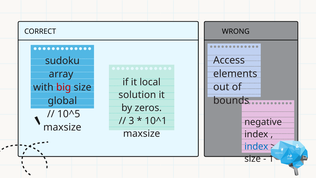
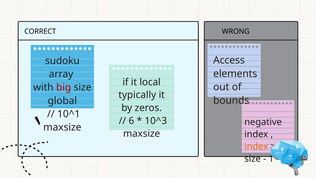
solution: solution -> typically
10^5: 10^5 -> 10^1
3: 3 -> 6
10^1: 10^1 -> 10^3
index at (256, 146) colour: blue -> orange
